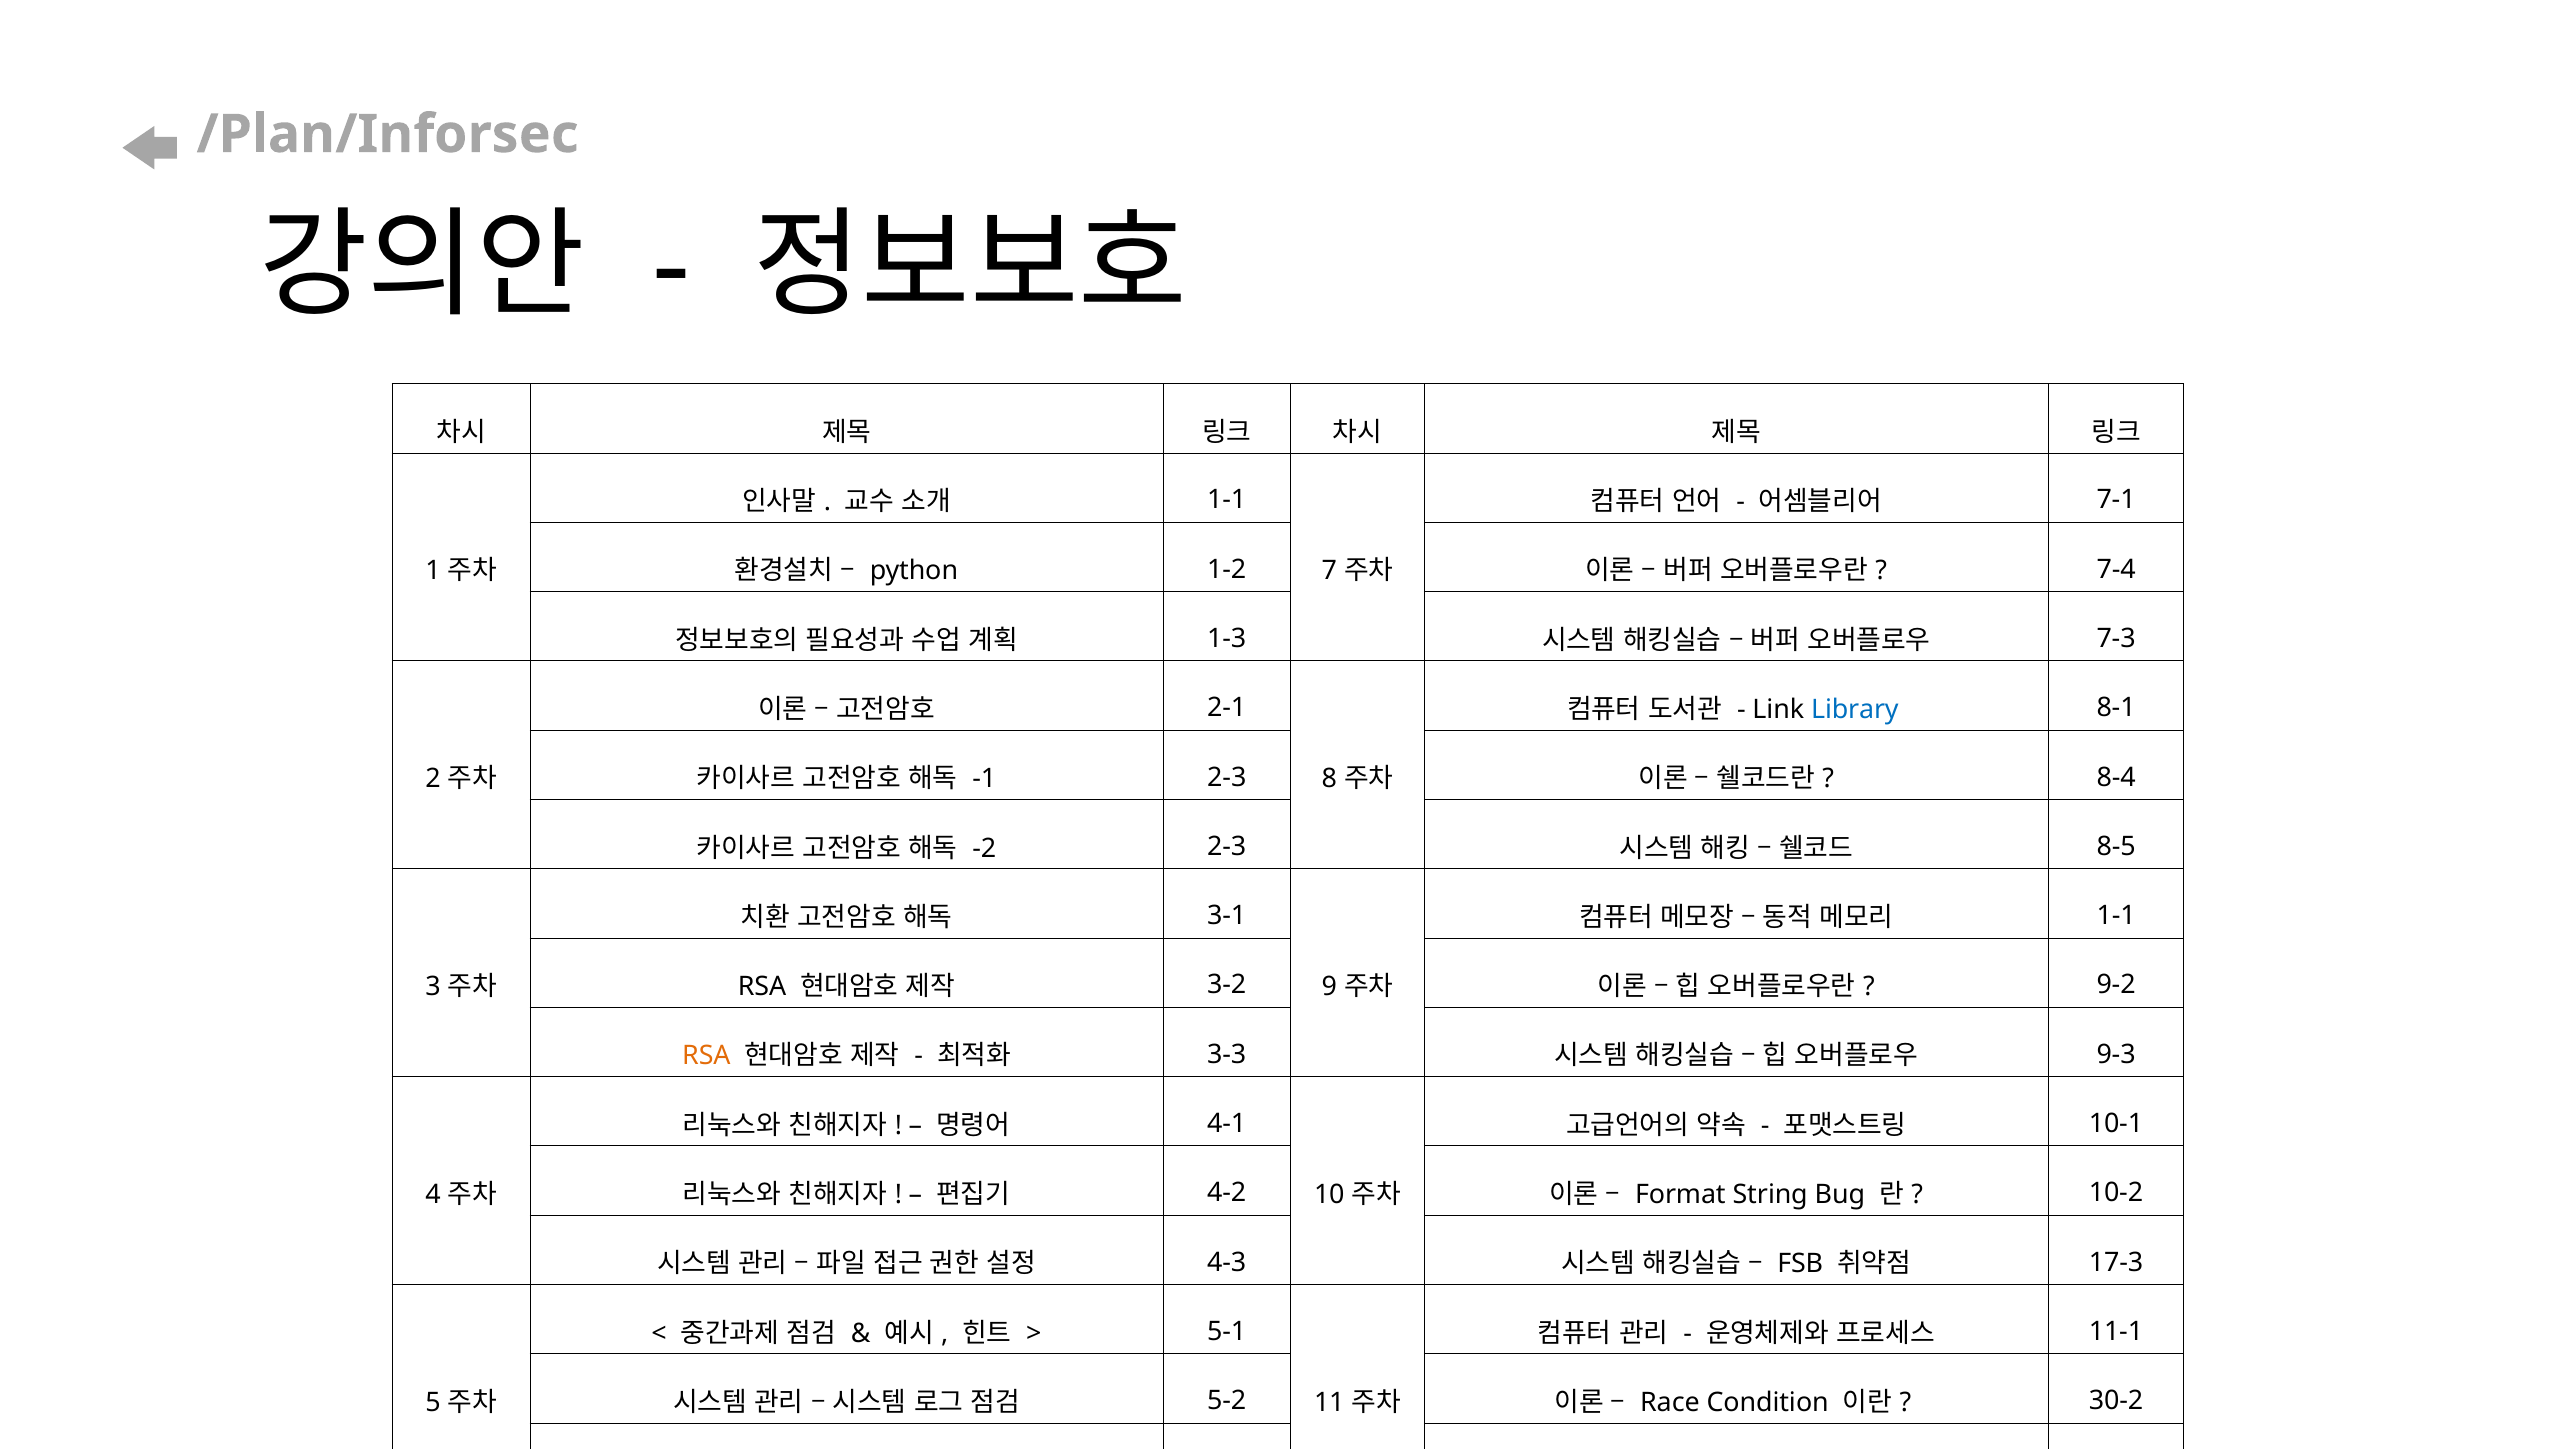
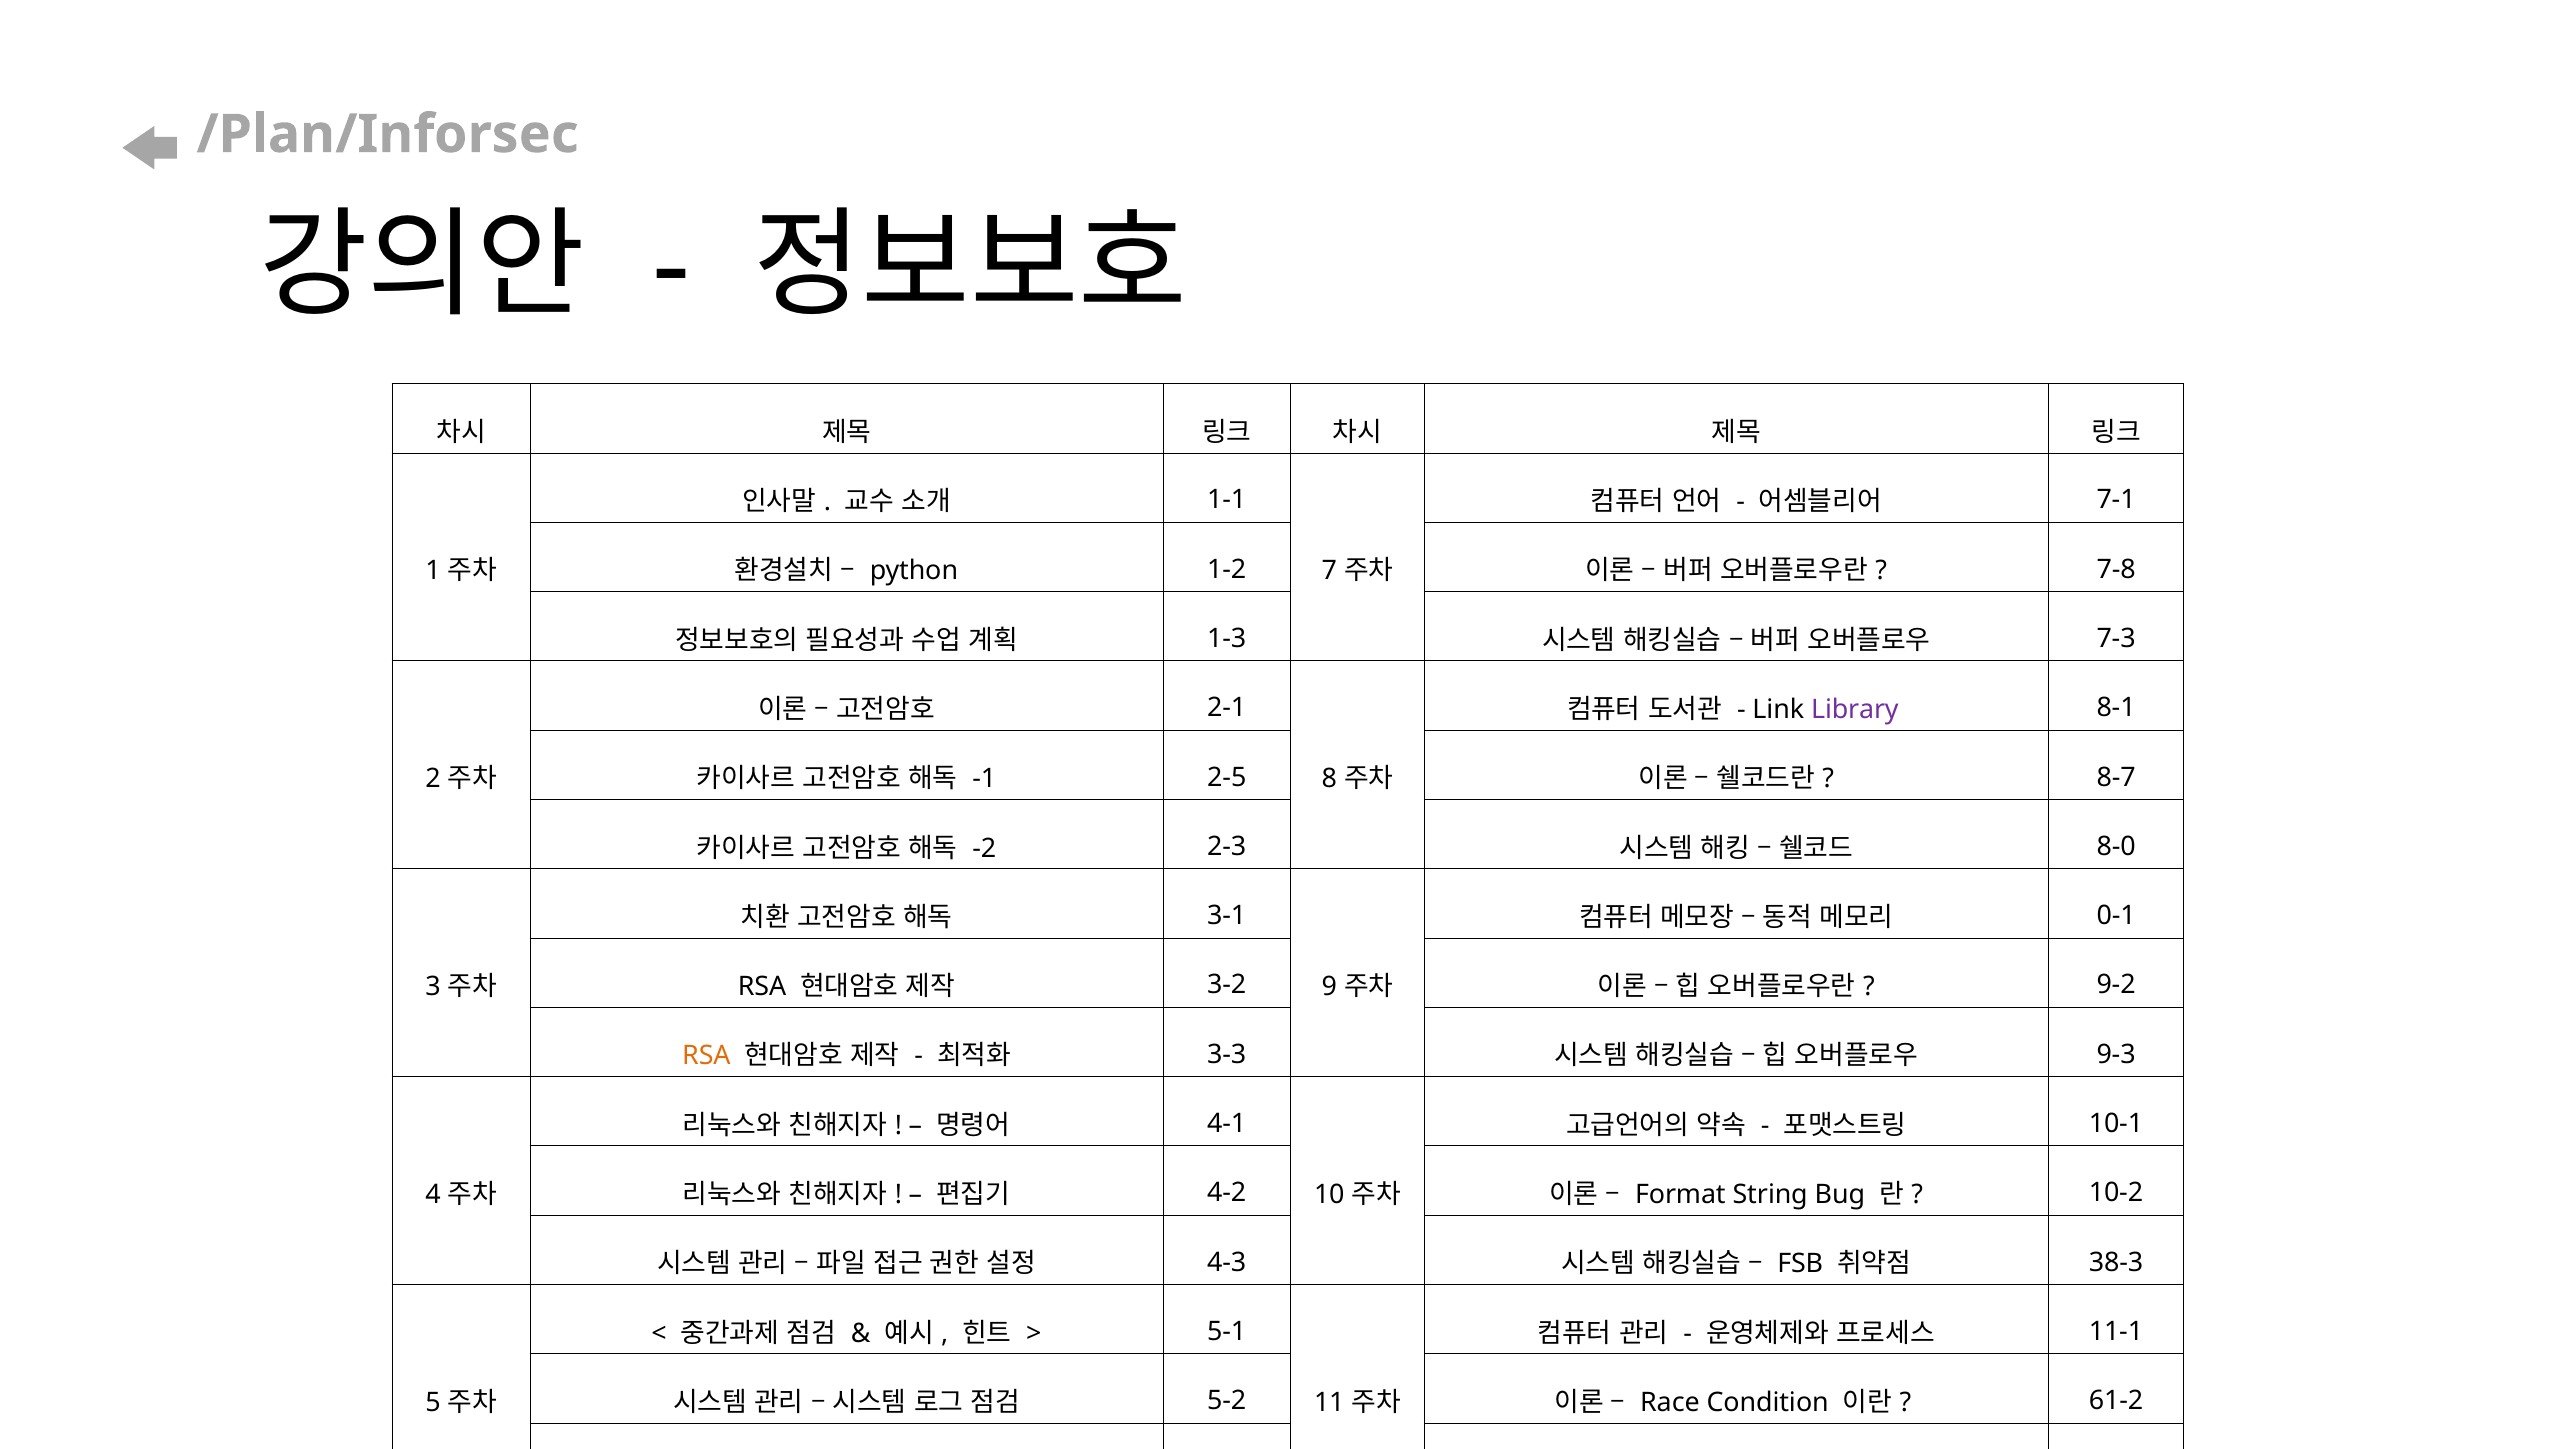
7-4: 7-4 -> 7-8
Library colour: blue -> purple
-1 2-3: 2-3 -> 2-5
8-4: 8-4 -> 8-7
8-5: 8-5 -> 8-0
1-1 at (2116, 916): 1-1 -> 0-1
17-3: 17-3 -> 38-3
30-2: 30-2 -> 61-2
